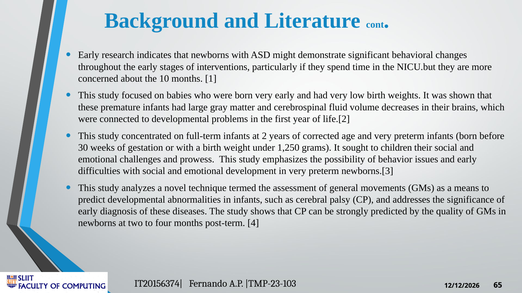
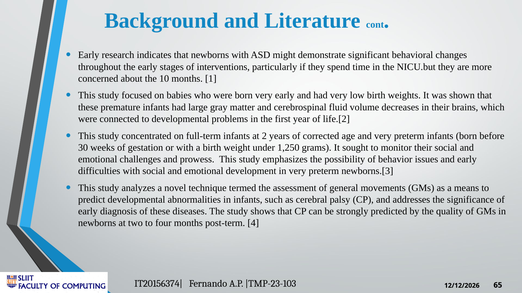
children: children -> monitor
